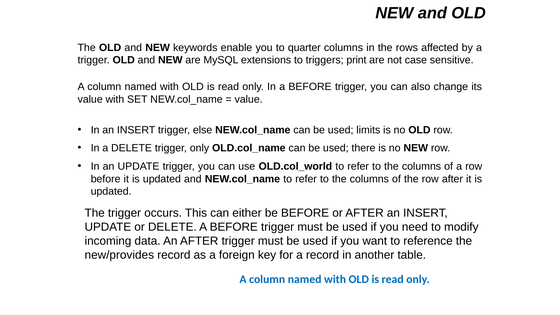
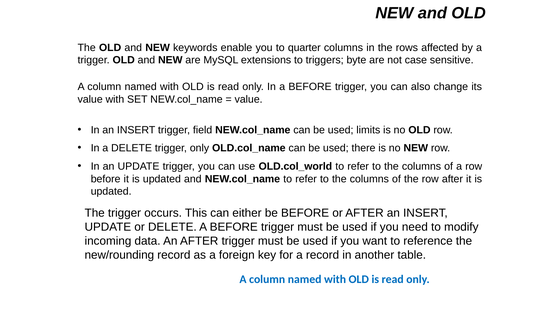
print: print -> byte
else: else -> field
new/provides: new/provides -> new/rounding
